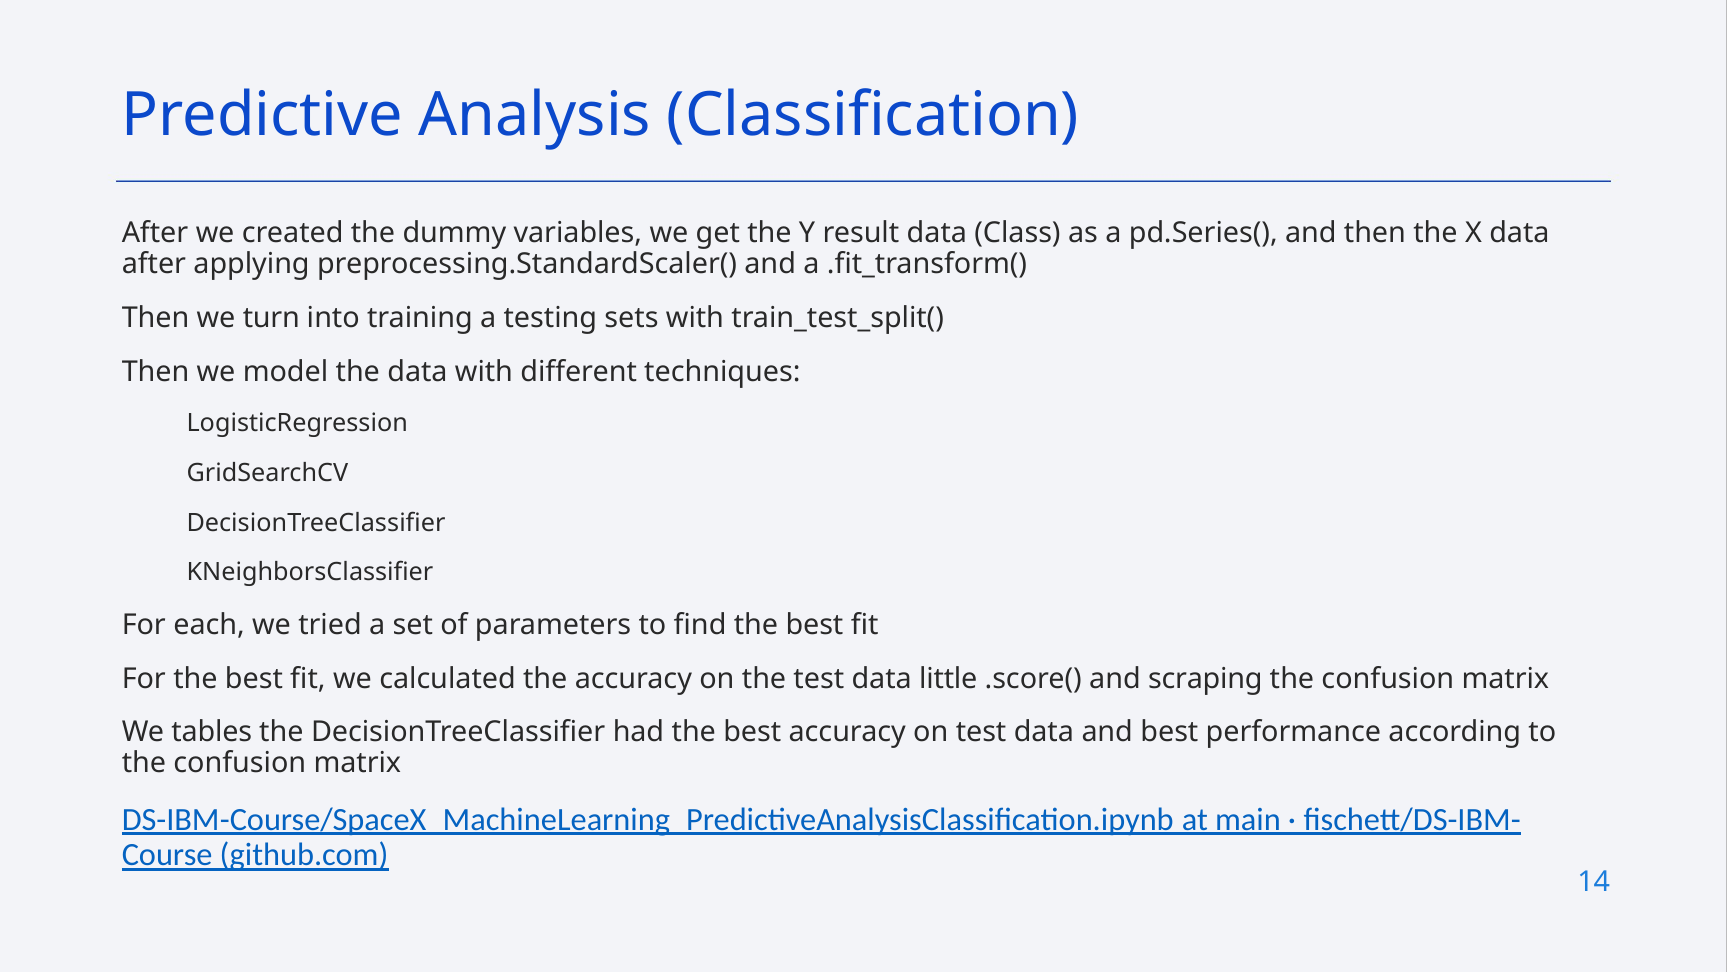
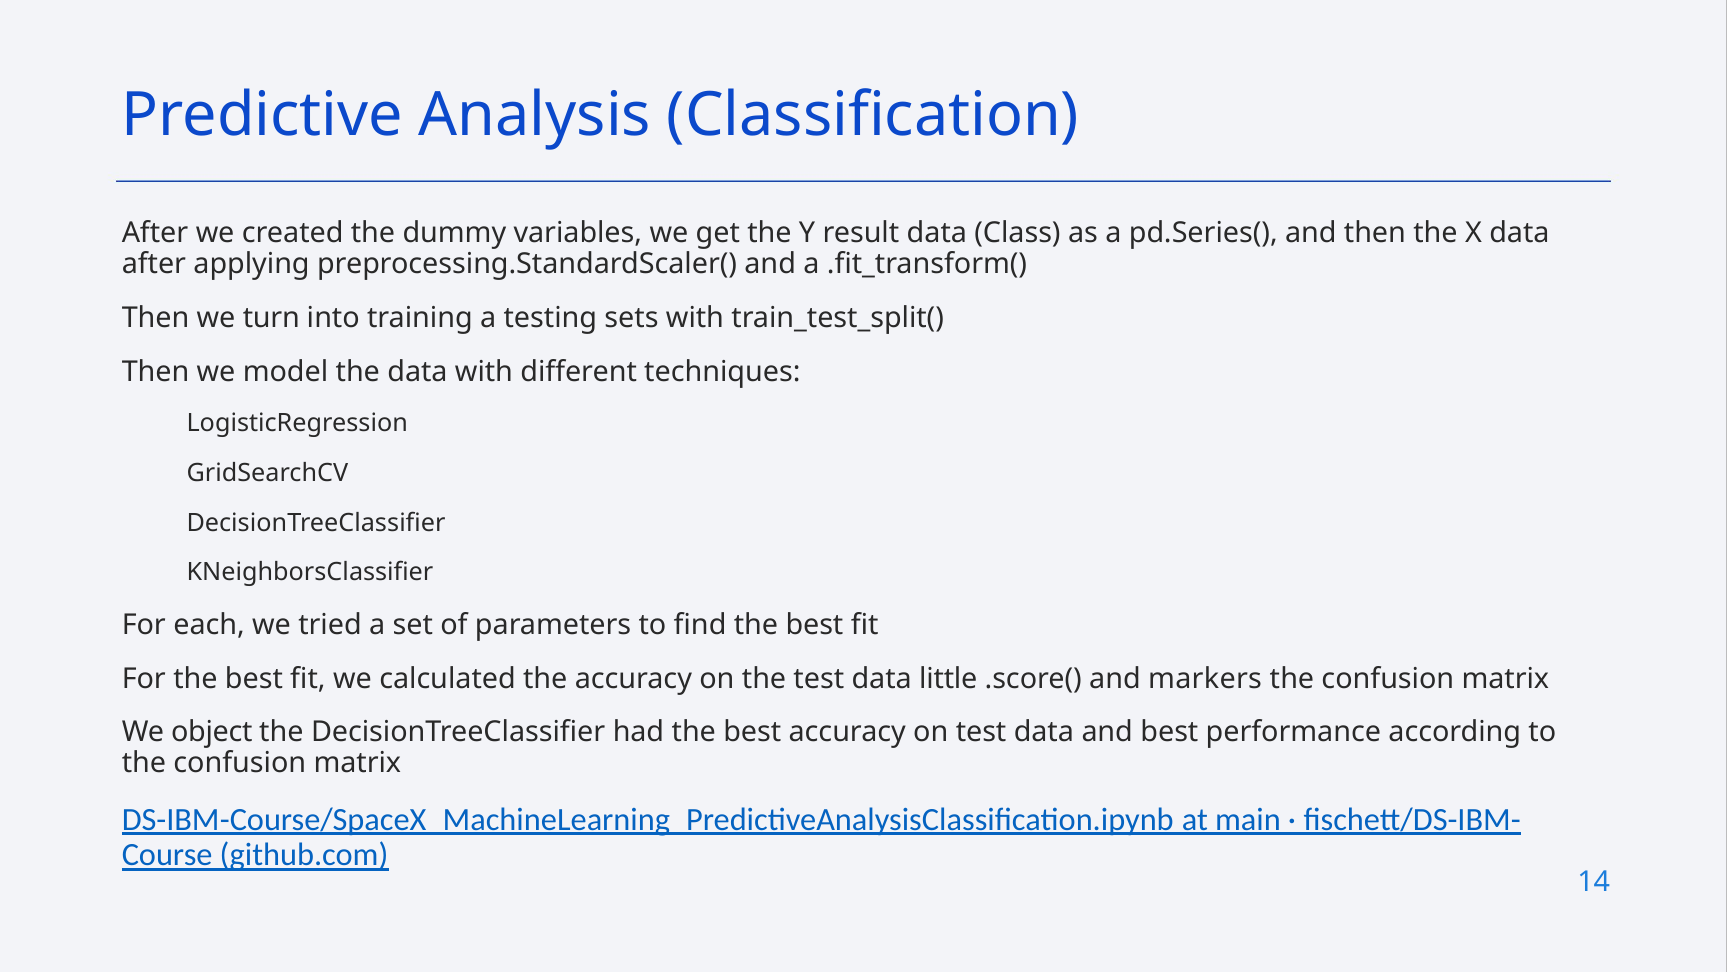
scraping: scraping -> markers
tables: tables -> object
